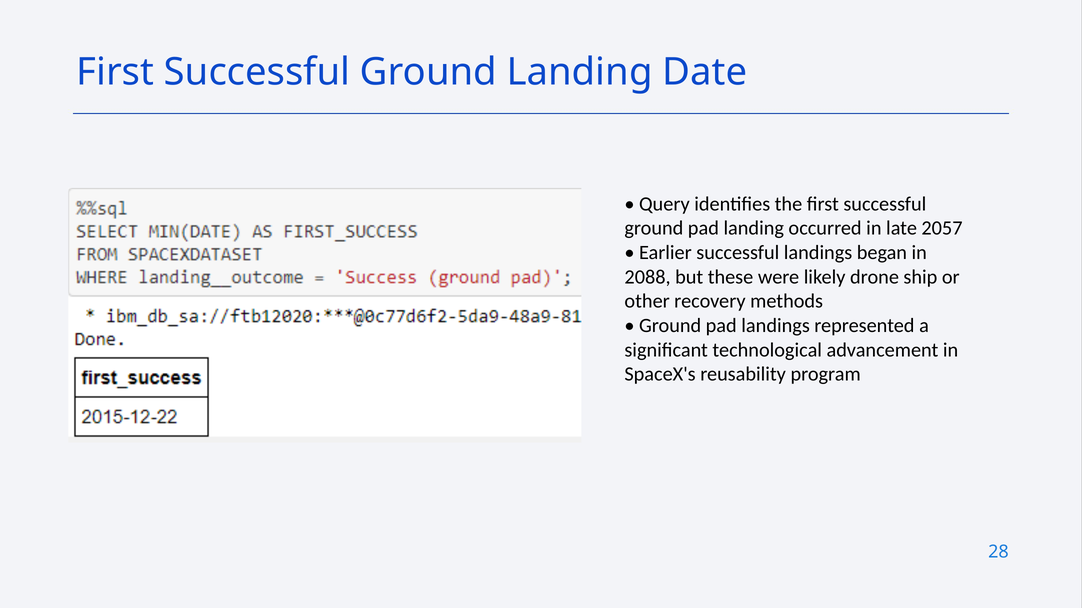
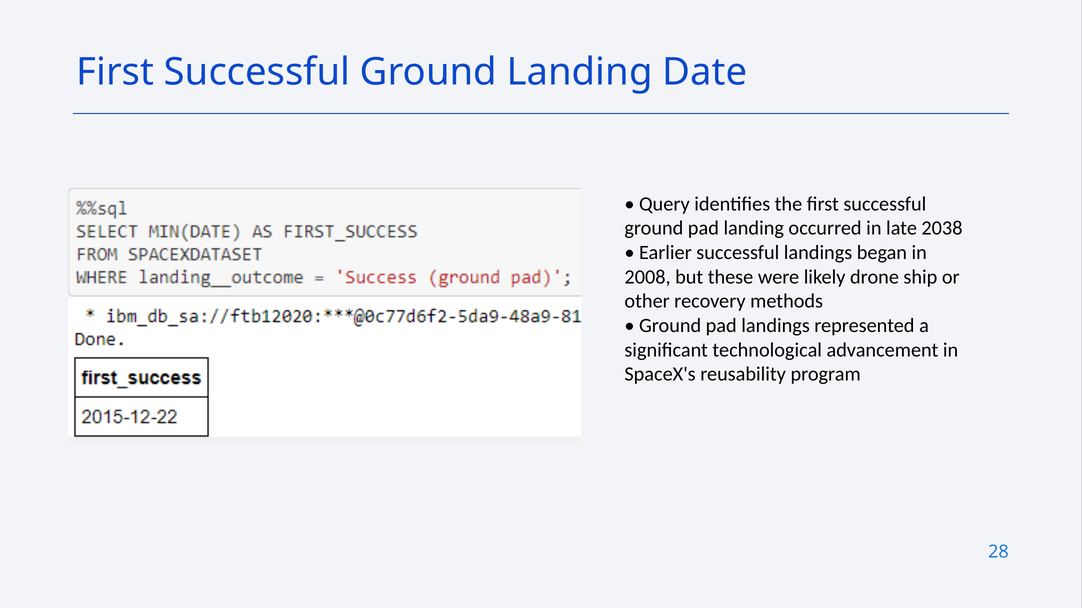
2057: 2057 -> 2038
2088: 2088 -> 2008
